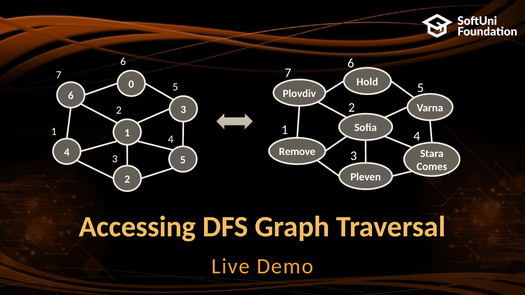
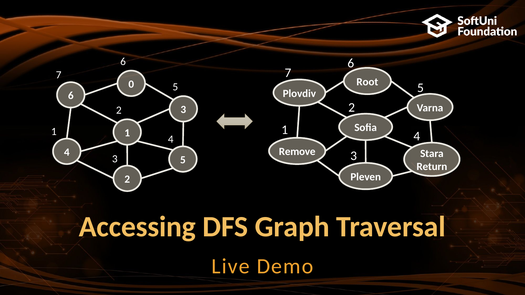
Hold: Hold -> Root
Comes: Comes -> Return
